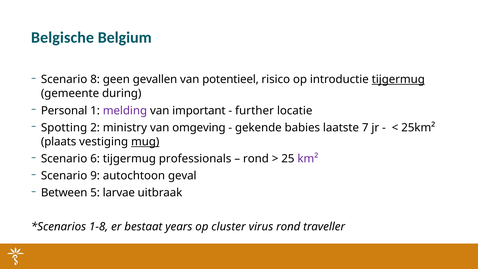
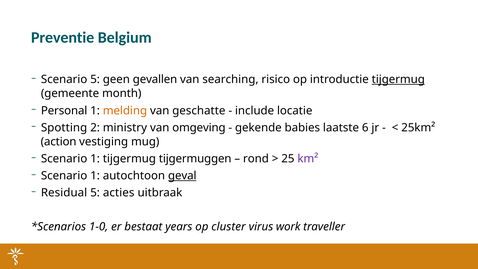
Belgische: Belgische -> Preventie
Scenario 8: 8 -> 5
potentieel: potentieel -> searching
during: during -> month
melding colour: purple -> orange
important: important -> geschatte
further: further -> include
7: 7 -> 6
plaats: plaats -> action
mug underline: present -> none
6 at (95, 159): 6 -> 1
professionals: professionals -> tijgermuggen
9 at (95, 176): 9 -> 1
geval underline: none -> present
Between: Between -> Residual
larvae: larvae -> acties
1-8: 1-8 -> 1-0
virus rond: rond -> work
